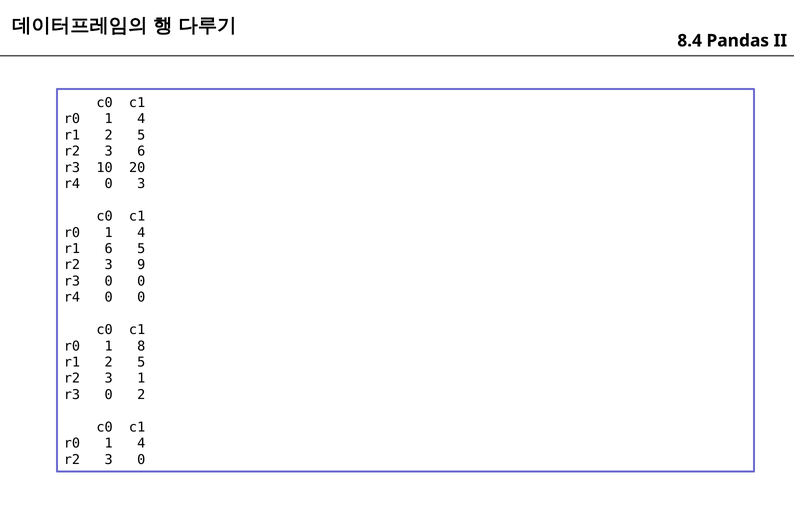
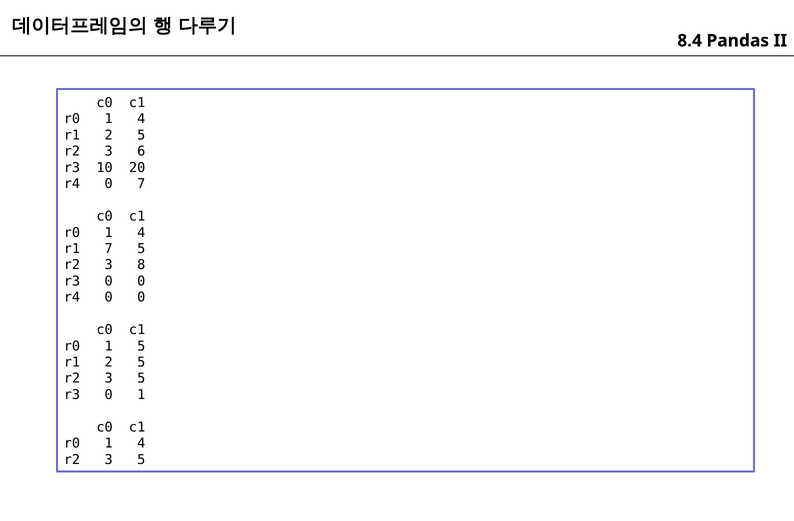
0 3: 3 -> 7
r1 6: 6 -> 7
9: 9 -> 8
1 8: 8 -> 5
1 at (141, 379): 1 -> 5
0 2: 2 -> 1
0 at (141, 460): 0 -> 5
